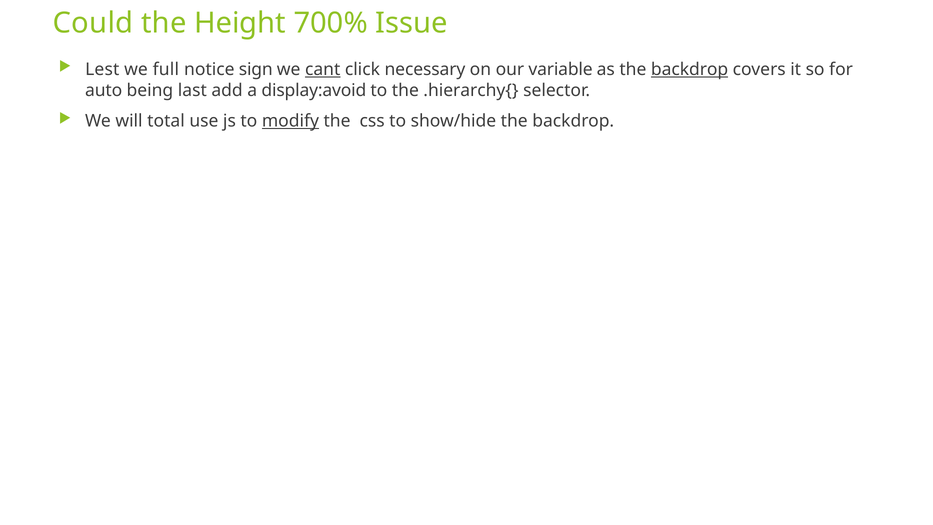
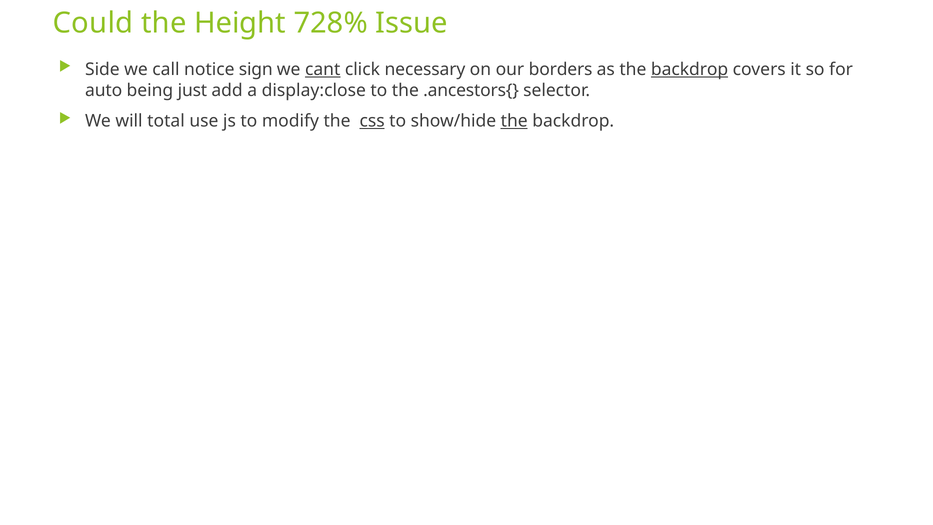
700%: 700% -> 728%
Lest: Lest -> Side
full: full -> call
variable: variable -> borders
last: last -> just
display:avoid: display:avoid -> display:close
.hierarchy{: .hierarchy{ -> .ancestors{
modify underline: present -> none
css underline: none -> present
the at (514, 121) underline: none -> present
